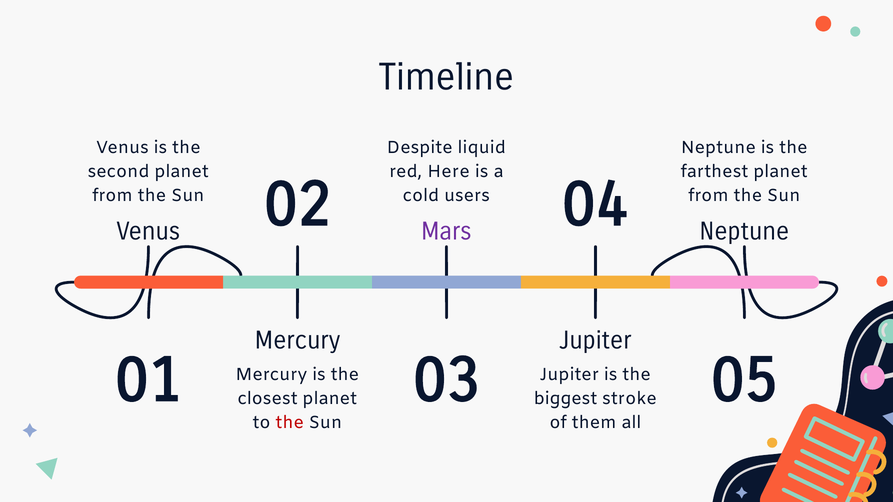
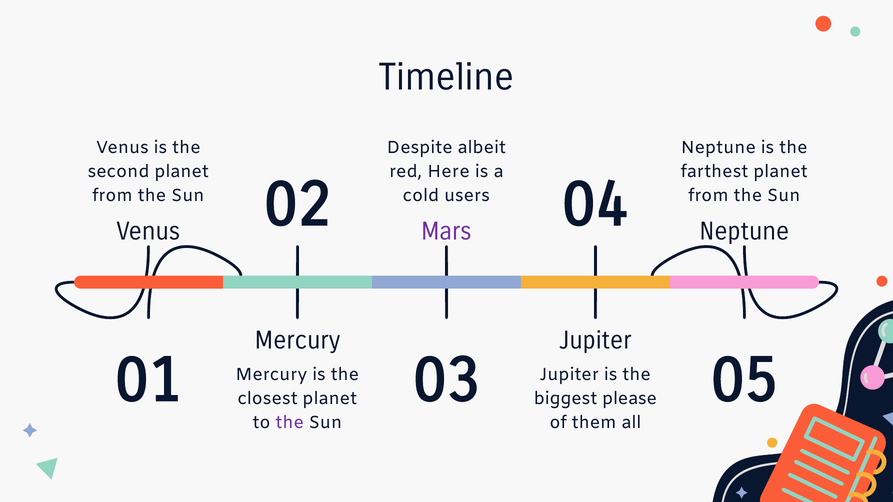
liquid: liquid -> albeit
stroke: stroke -> please
the at (290, 423) colour: red -> purple
